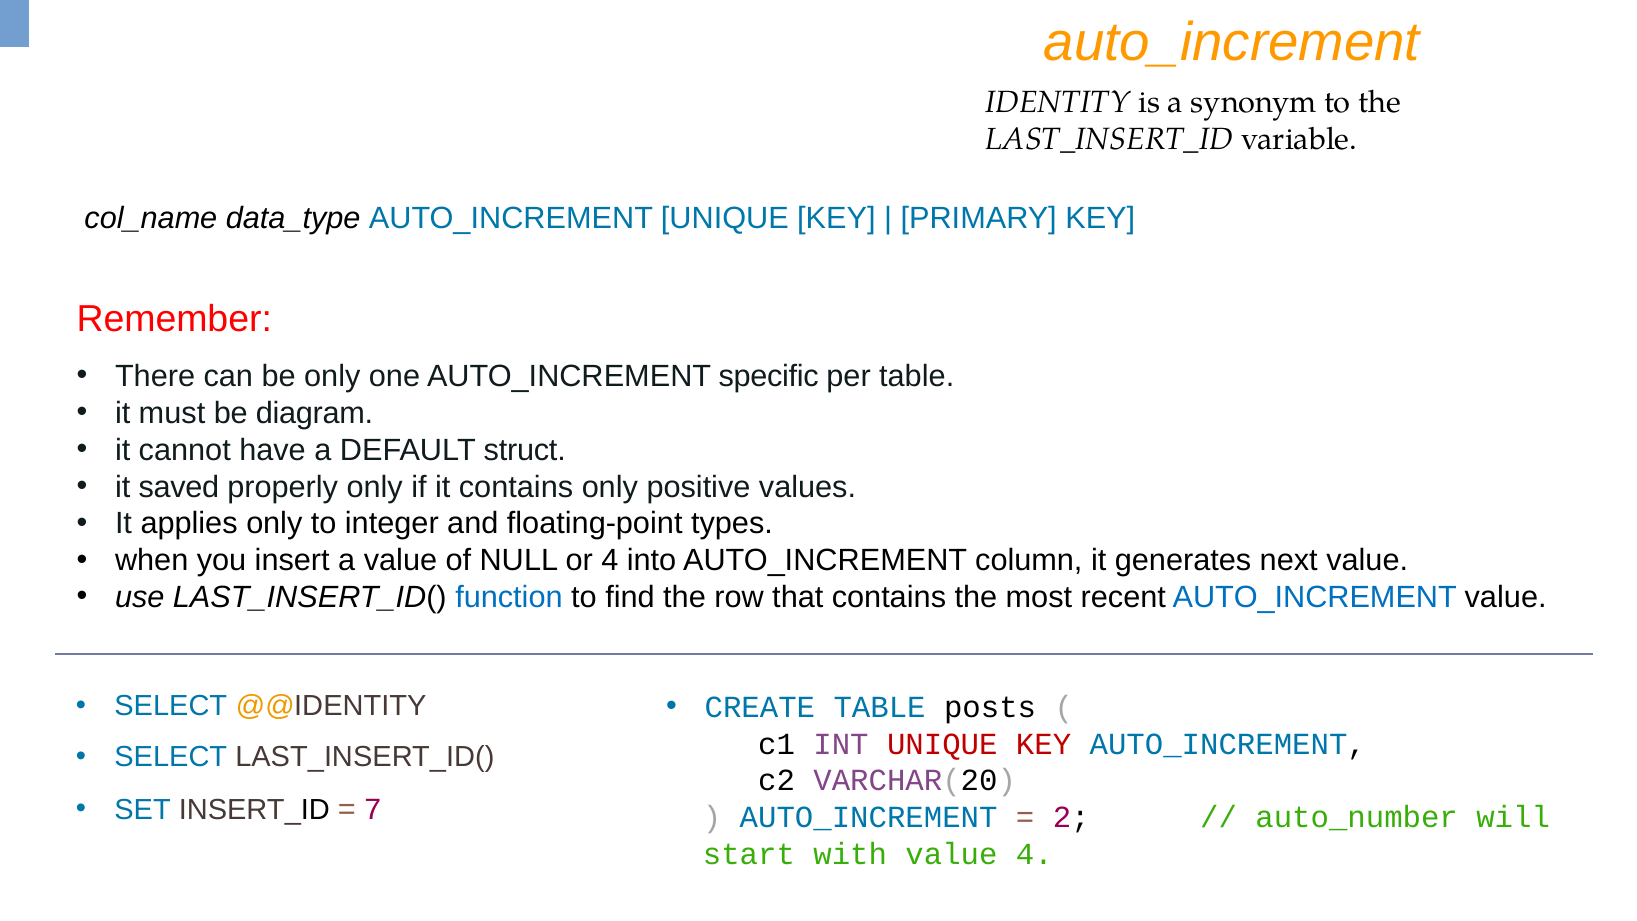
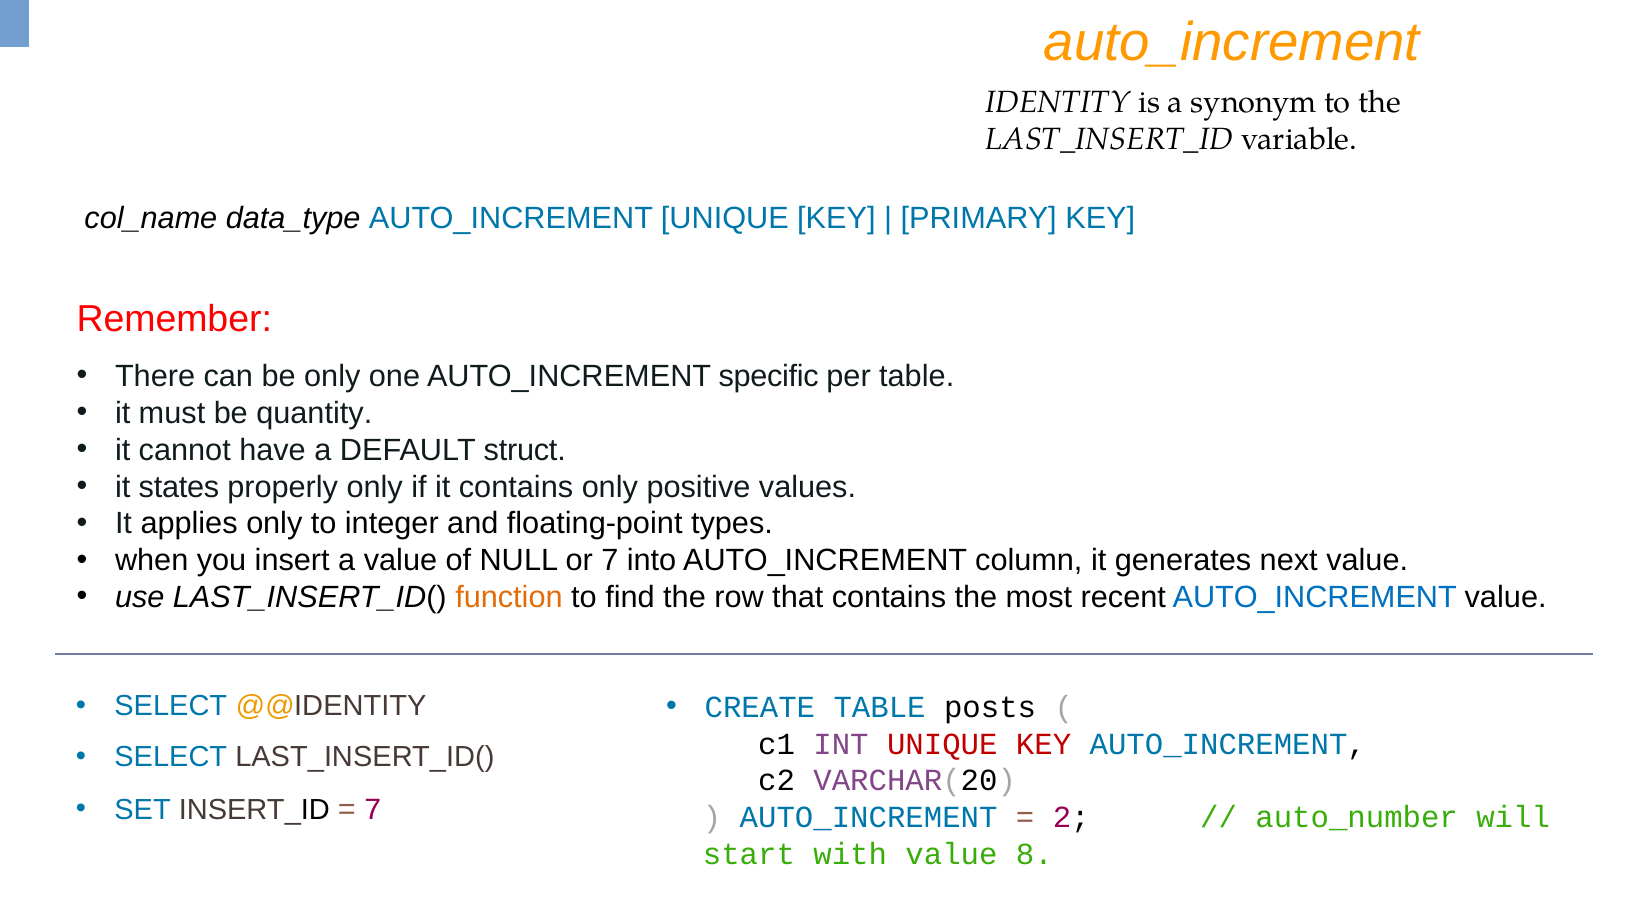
diagram: diagram -> quantity
saved: saved -> states
or 4: 4 -> 7
function colour: blue -> orange
value 4: 4 -> 8
